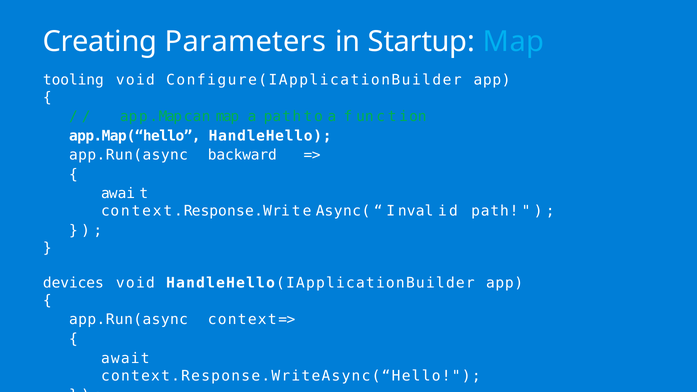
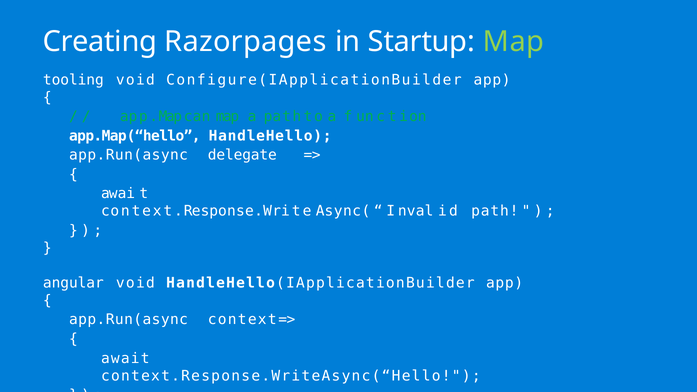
Parameters: Parameters -> Razorpages
Map at (513, 41) colour: light blue -> light green
backward: backward -> delegate
devices: devices -> angular
